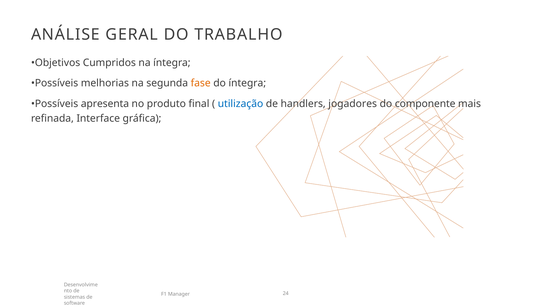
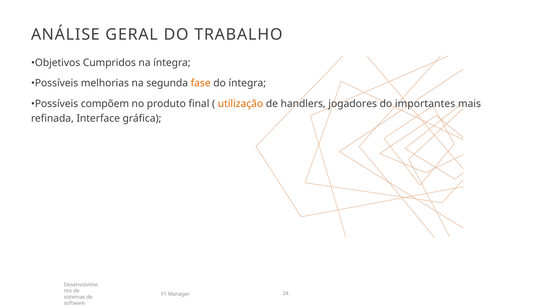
apresenta: apresenta -> compõem
utilização colour: blue -> orange
componente: componente -> importantes
